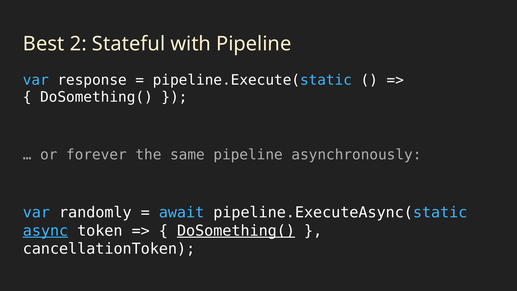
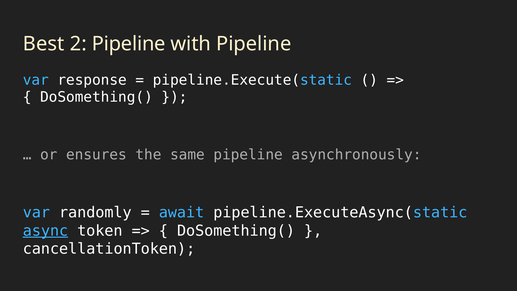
2 Stateful: Stateful -> Pipeline
forever: forever -> ensures
DoSomething( at (236, 231) underline: present -> none
